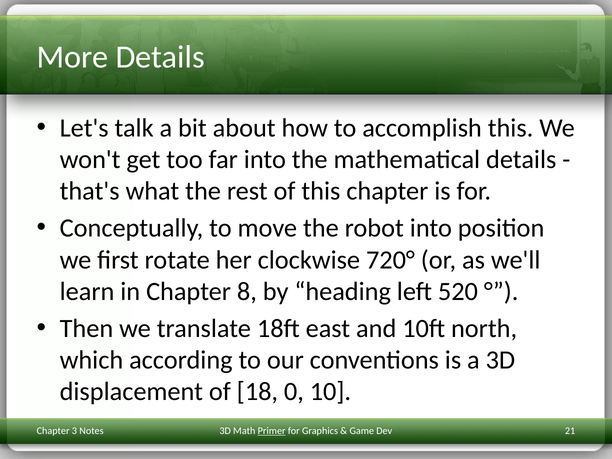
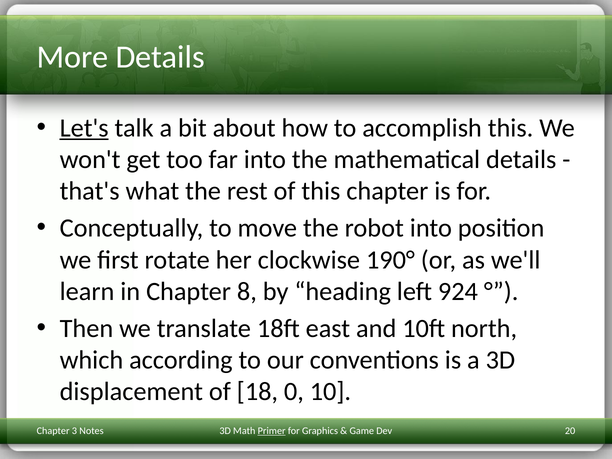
Let's underline: none -> present
720°: 720° -> 190°
520: 520 -> 924
21: 21 -> 20
